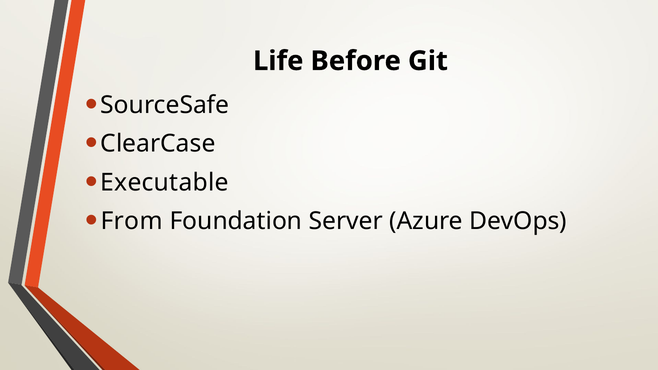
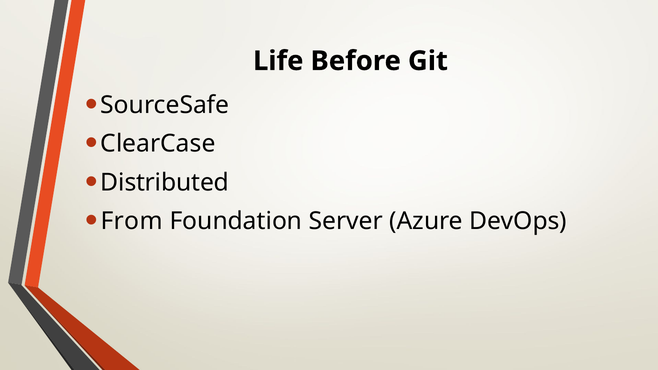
Executable: Executable -> Distributed
